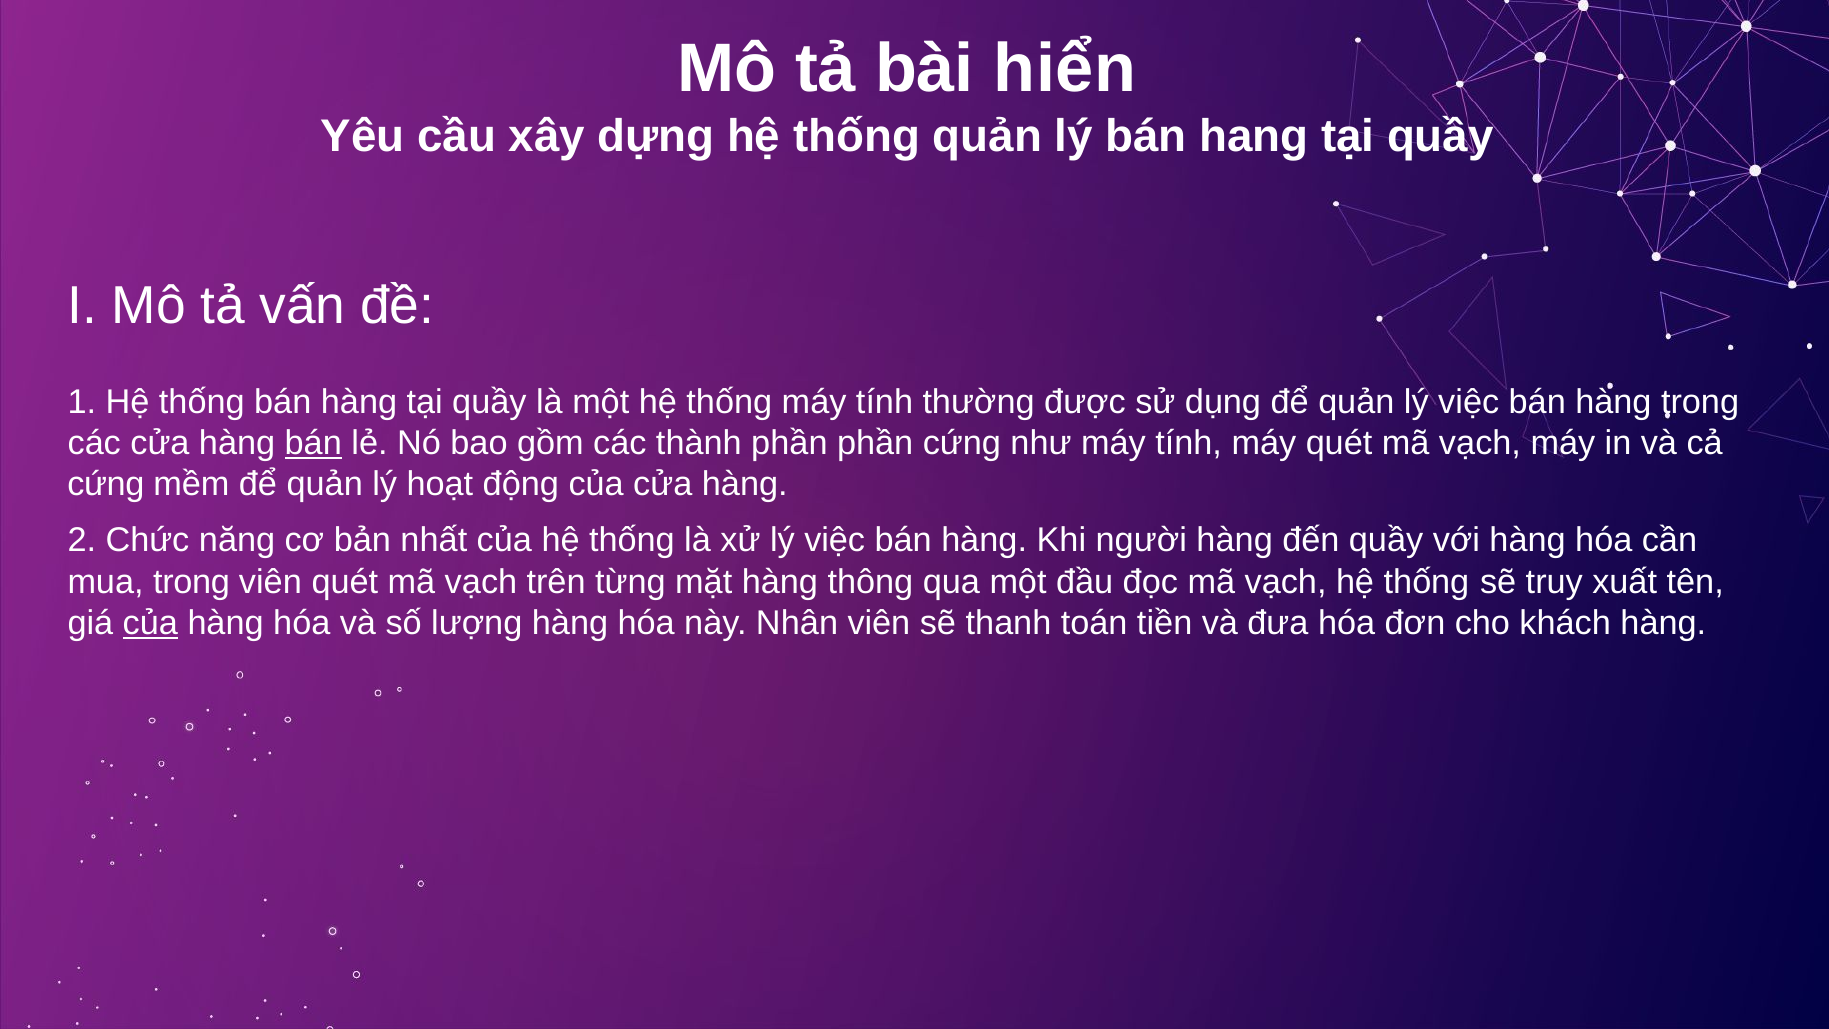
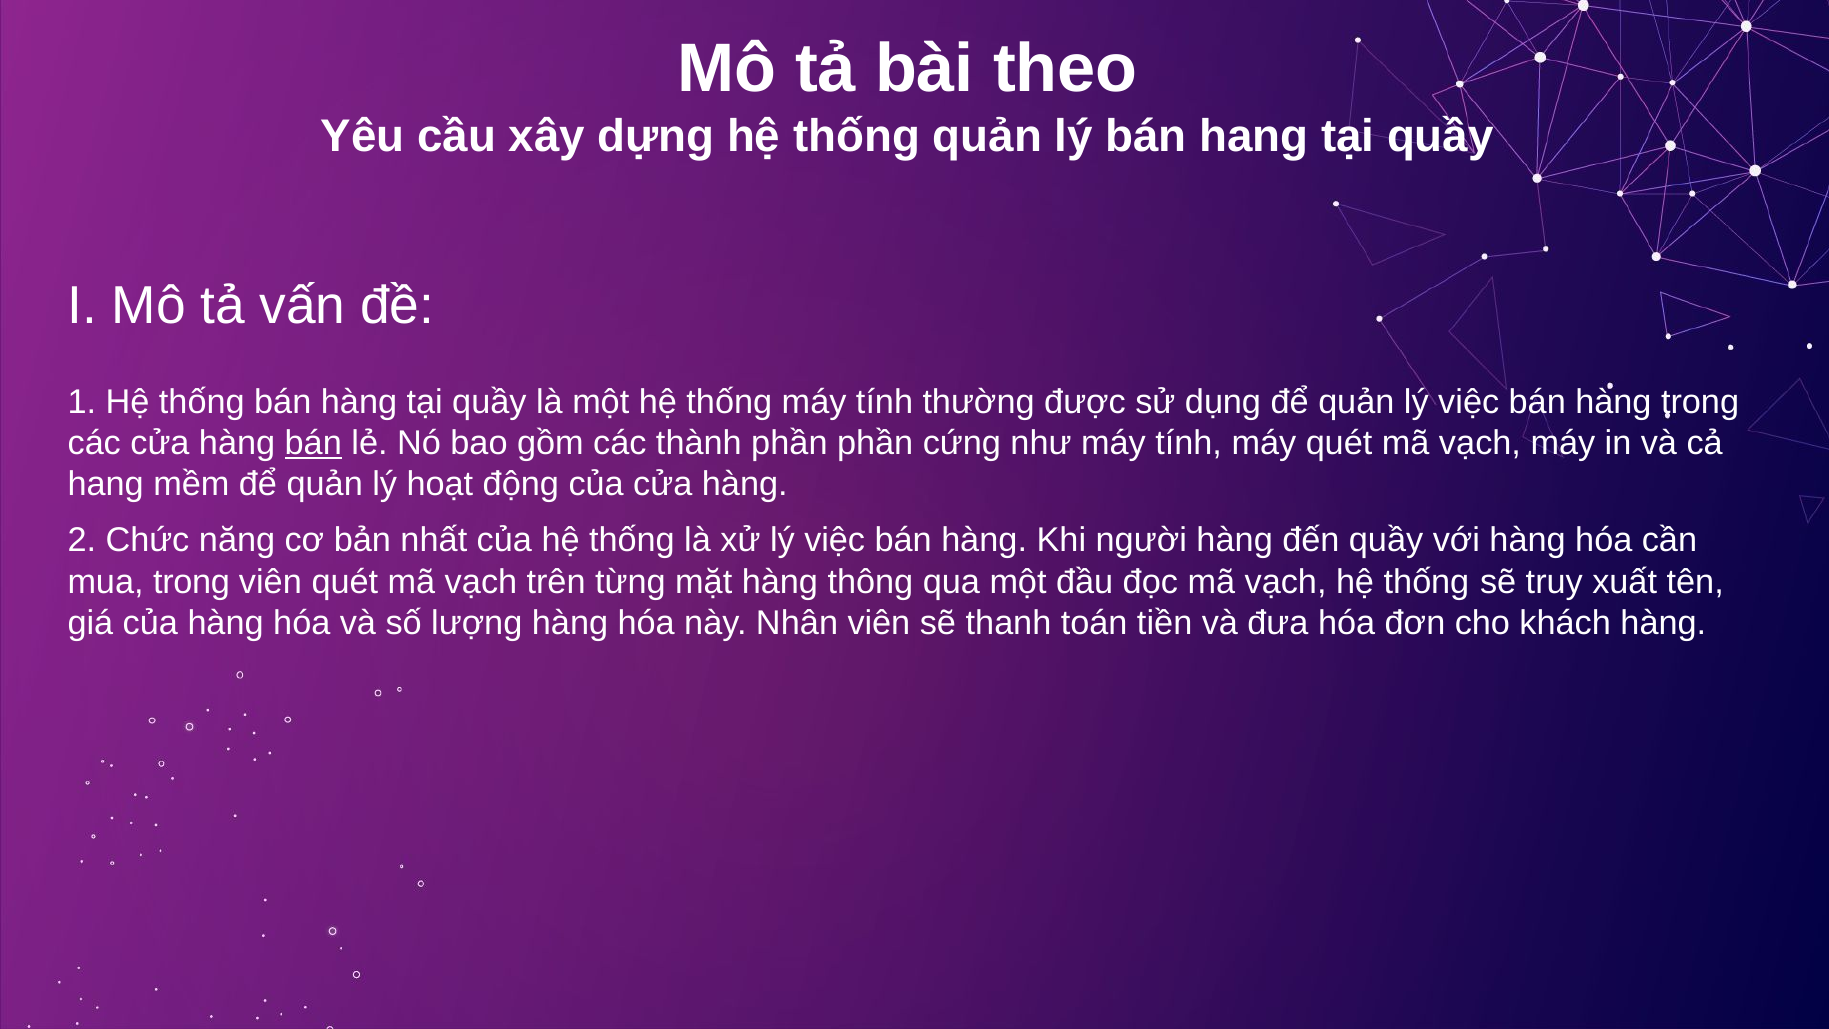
hiển: hiển -> theo
cứng at (106, 484): cứng -> hang
của at (150, 623) underline: present -> none
